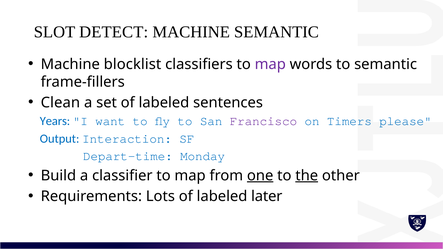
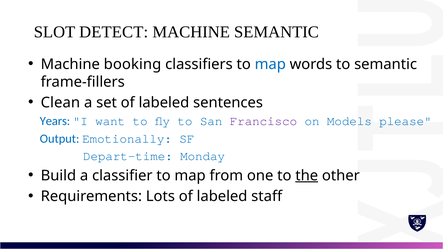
blocklist: blocklist -> booking
map at (270, 64) colour: purple -> blue
Timers: Timers -> Models
Interaction: Interaction -> Emotionally
one underline: present -> none
later: later -> staff
